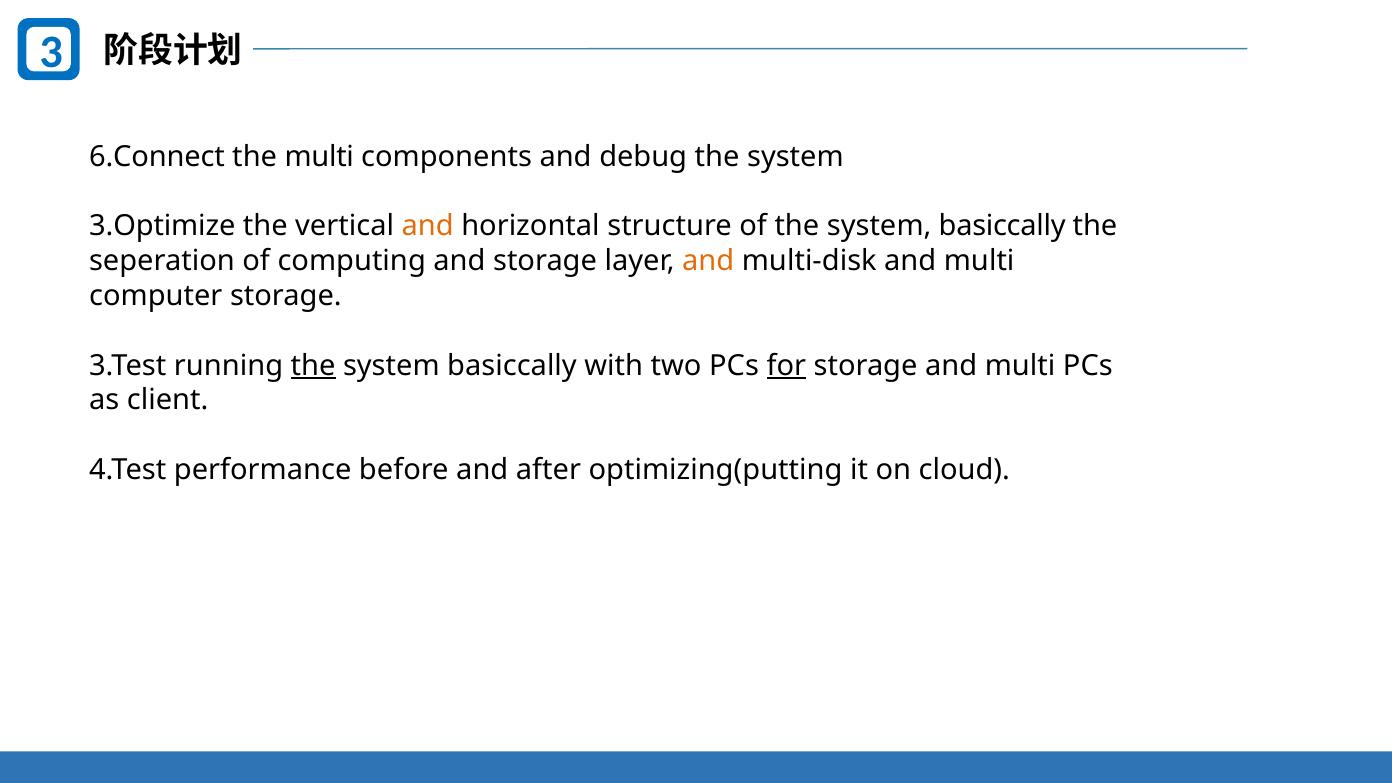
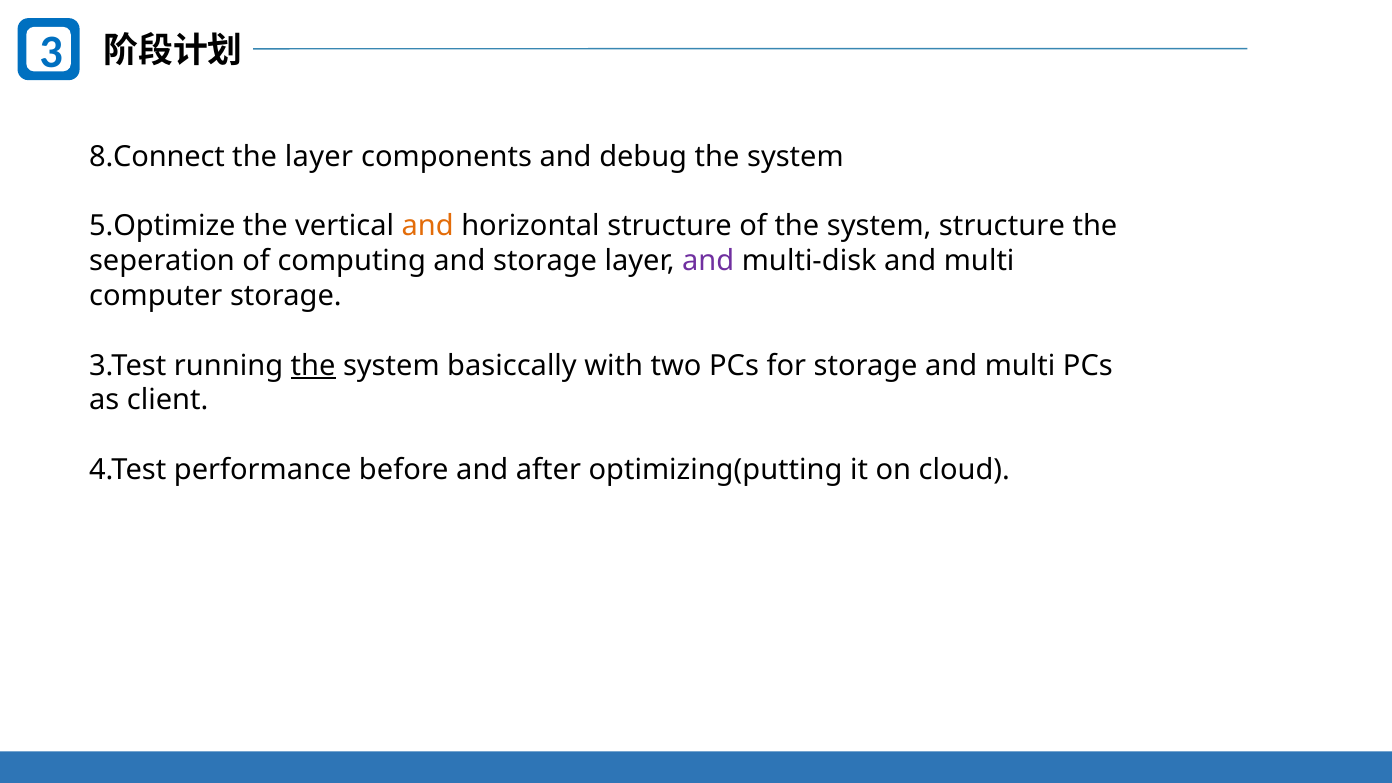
6.Connect: 6.Connect -> 8.Connect
the multi: multi -> layer
3.Optimize: 3.Optimize -> 5.Optimize
of the system basiccally: basiccally -> structure
and at (708, 261) colour: orange -> purple
for underline: present -> none
